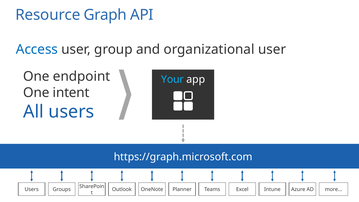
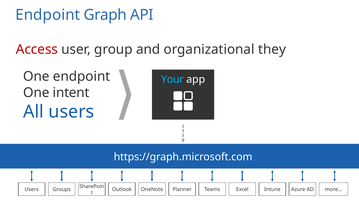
Resource at (48, 15): Resource -> Endpoint
Access colour: blue -> red
organizational user: user -> they
